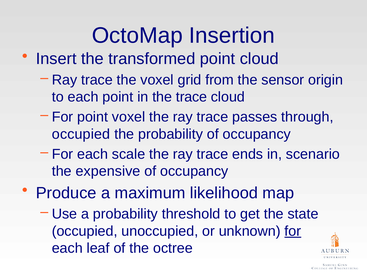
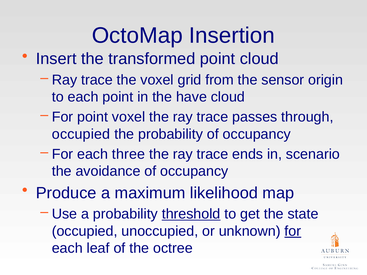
the trace: trace -> have
scale: scale -> three
expensive: expensive -> avoidance
threshold underline: none -> present
